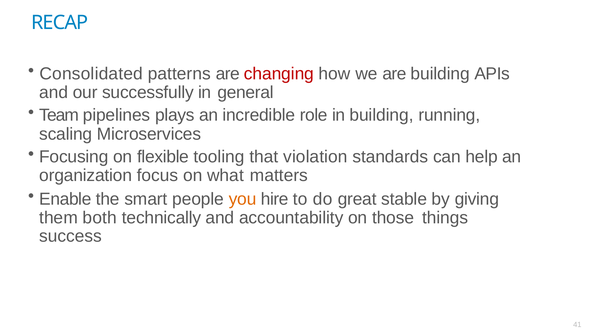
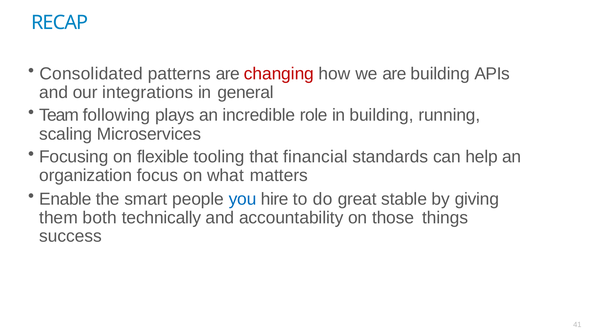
successfully: successfully -> integrations
pipelines: pipelines -> following
violation: violation -> financial
you colour: orange -> blue
